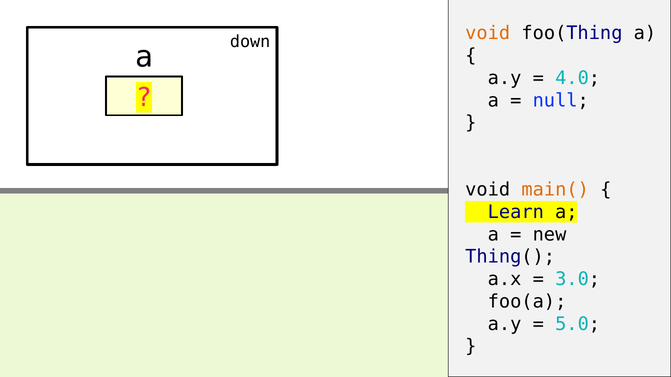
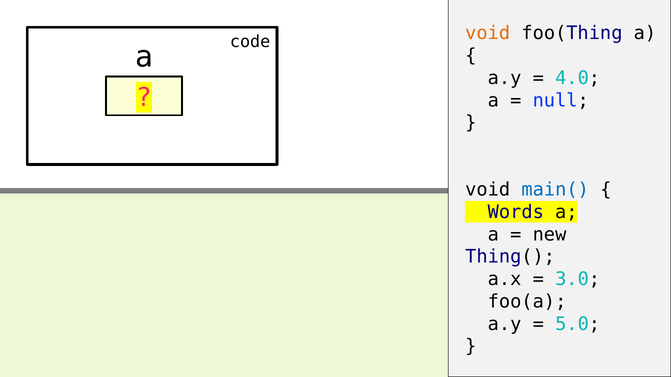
down: down -> code
main( colour: orange -> blue
Learn: Learn -> Words
